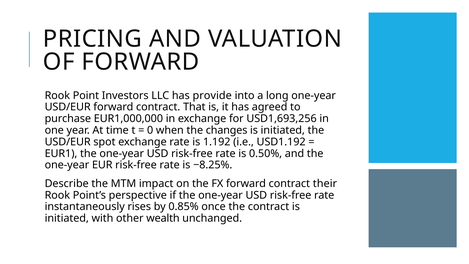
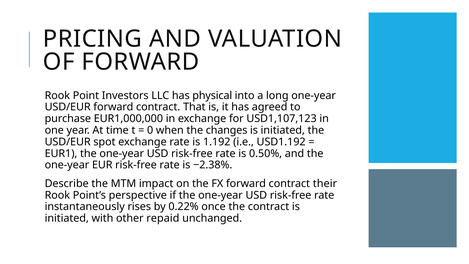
provide: provide -> physical
USD1,693,256: USD1,693,256 -> USD1,107,123
−8.25%: −8.25% -> −2.38%
0.85%: 0.85% -> 0.22%
wealth: wealth -> repaid
